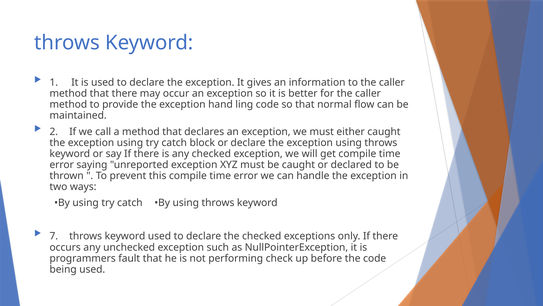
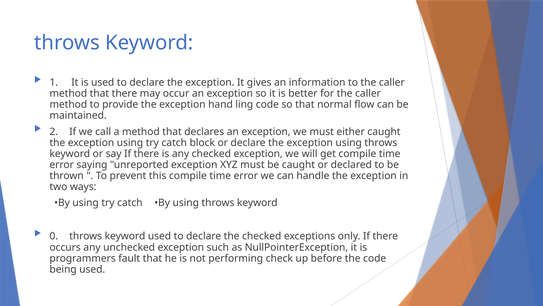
7: 7 -> 0
